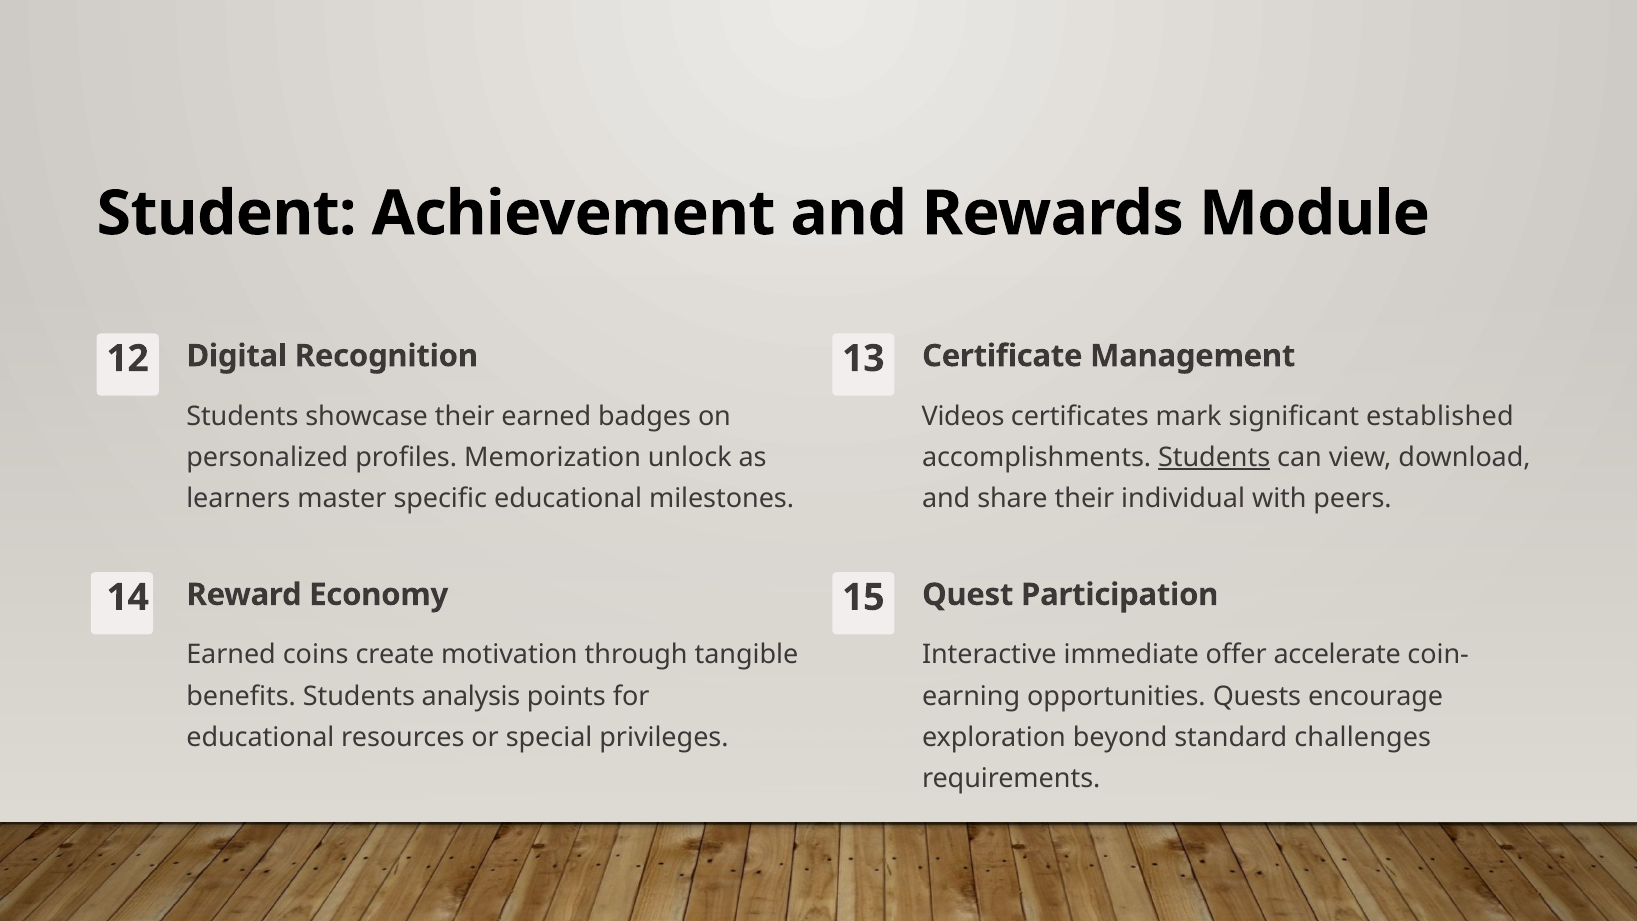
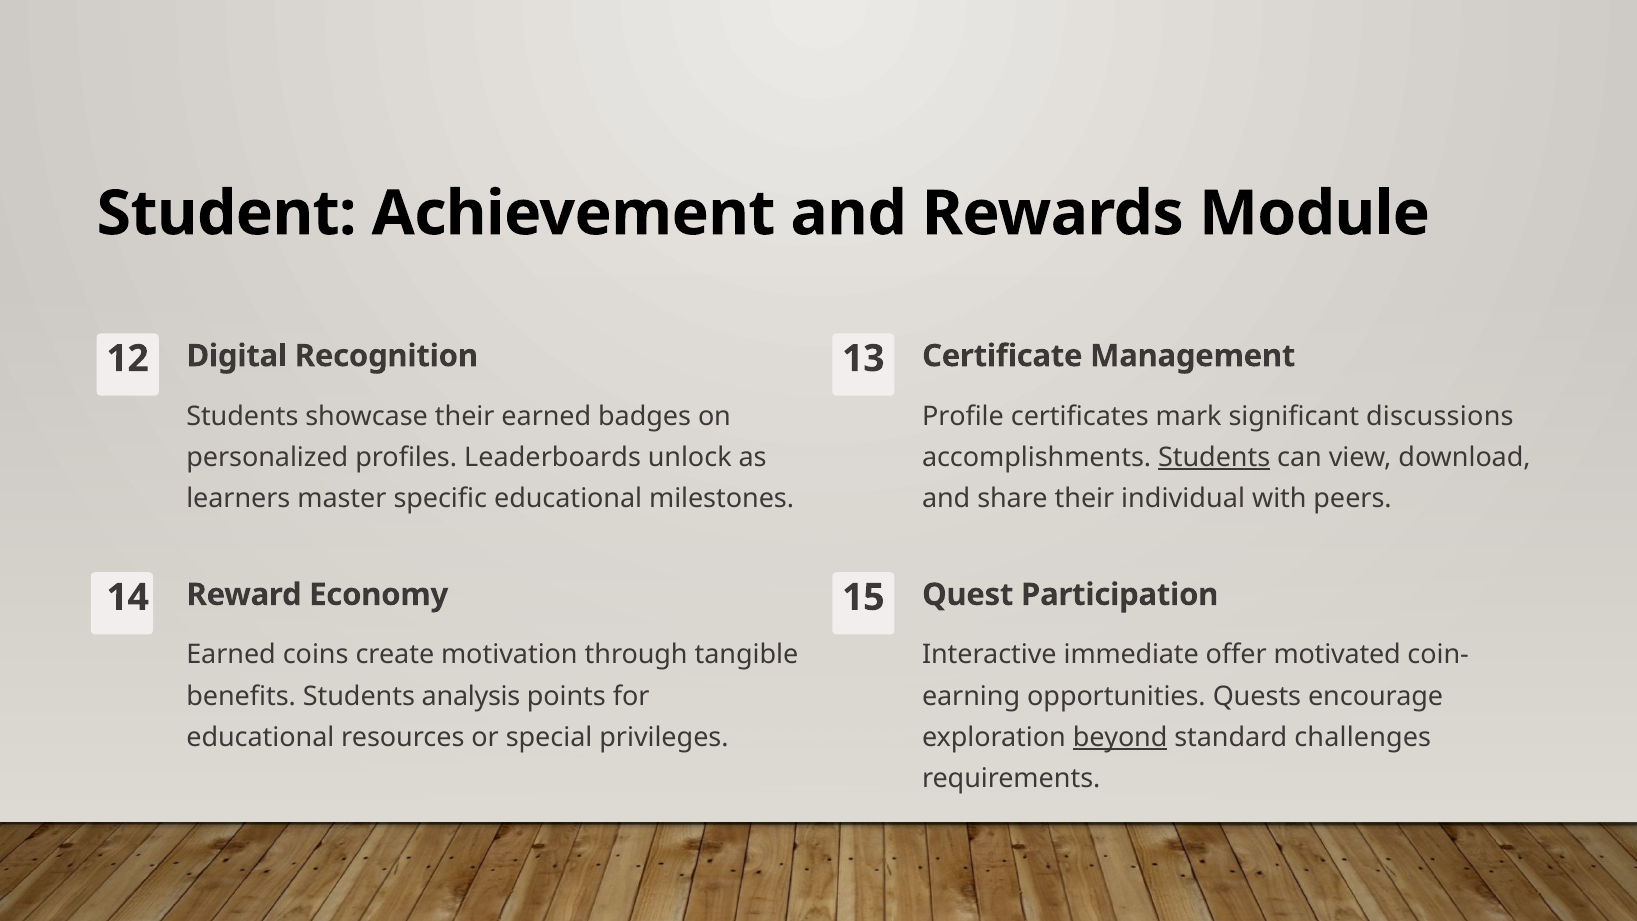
Videos: Videos -> Profile
established: established -> discussions
Memorization: Memorization -> Leaderboards
accelerate: accelerate -> motivated
beyond underline: none -> present
